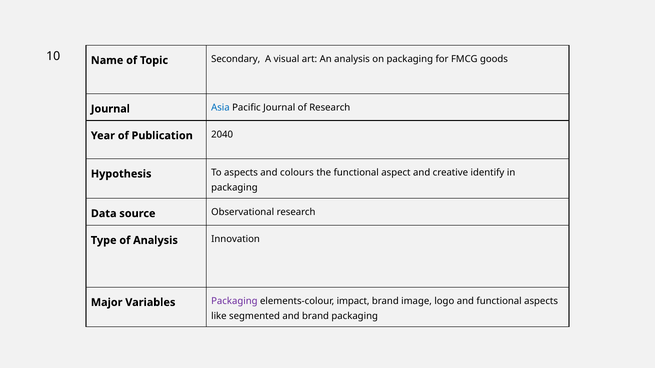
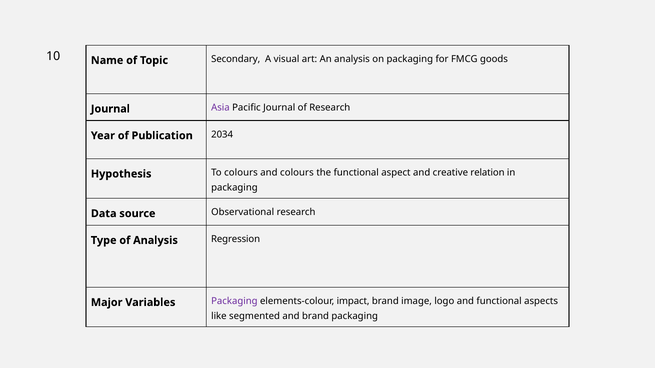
Asia colour: blue -> purple
2040: 2040 -> 2034
To aspects: aspects -> colours
identify: identify -> relation
Innovation: Innovation -> Regression
